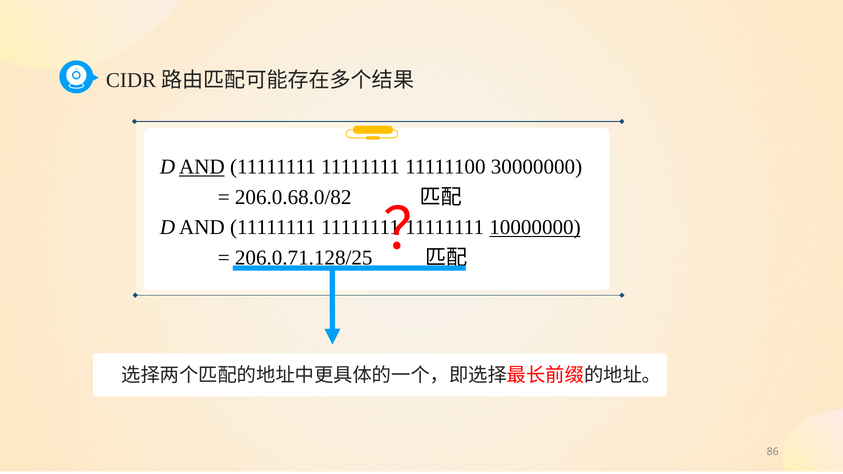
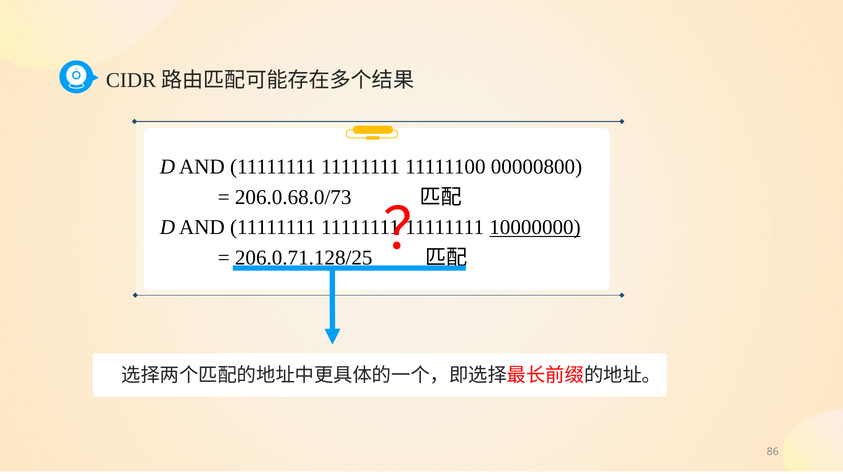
AND at (202, 167) underline: present -> none
30000000: 30000000 -> 00000800
206.0.68.0/82: 206.0.68.0/82 -> 206.0.68.0/73
